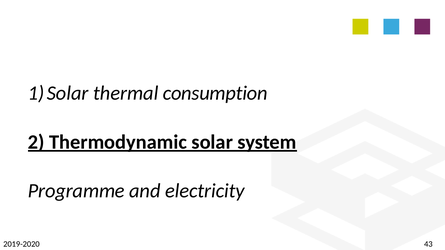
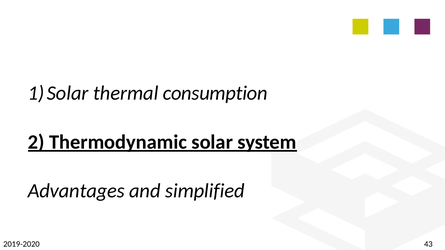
Programme: Programme -> Advantages
electricity: electricity -> simplified
